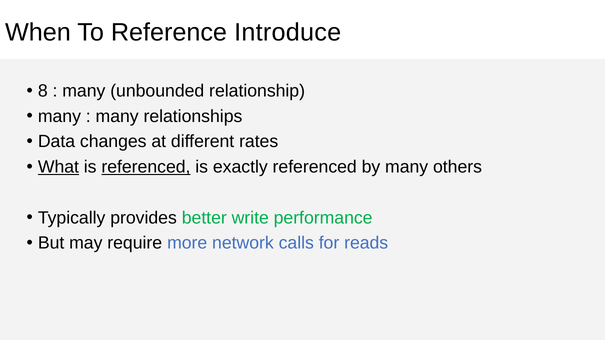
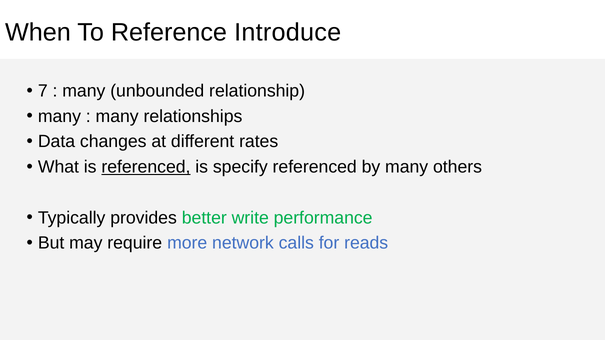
8: 8 -> 7
What underline: present -> none
exactly: exactly -> specify
